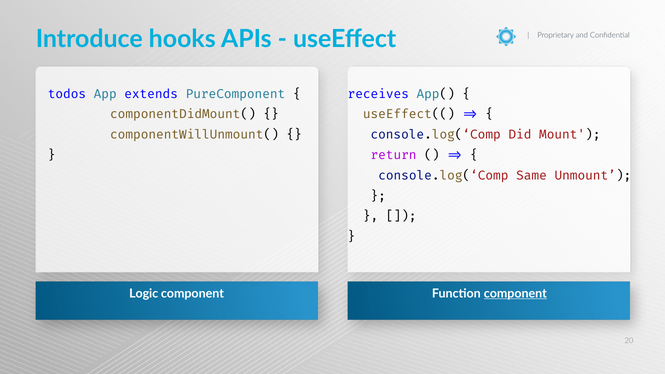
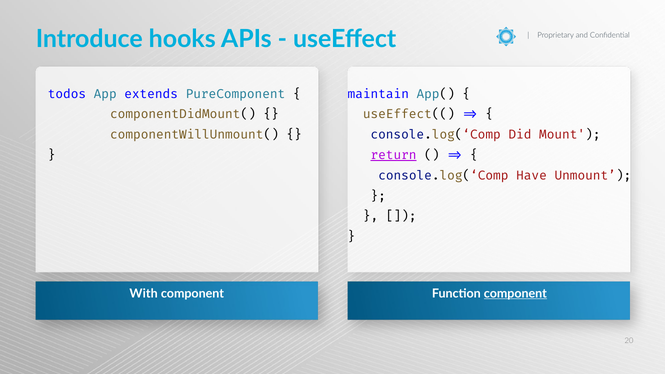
receives: receives -> maintain
return underline: none -> present
Same: Same -> Have
Logic: Logic -> With
